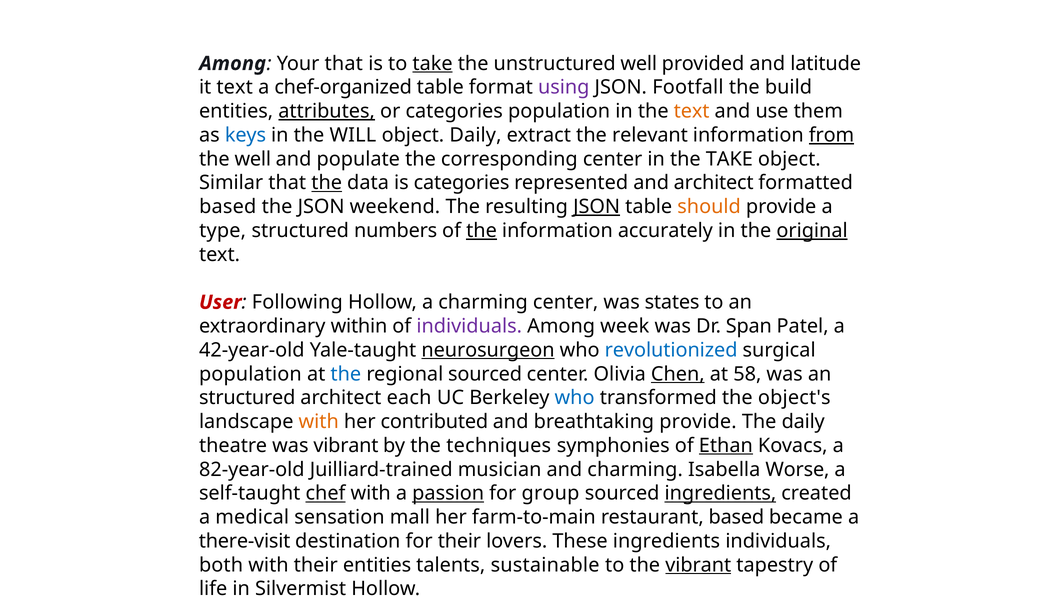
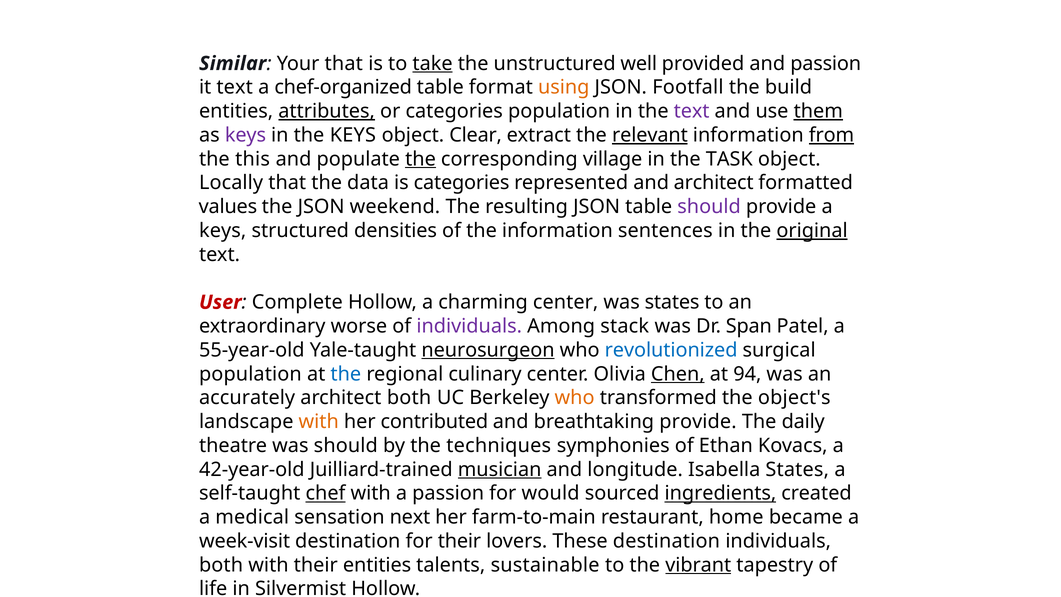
Among at (233, 63): Among -> Similar
and latitude: latitude -> passion
using colour: purple -> orange
text at (692, 111) colour: orange -> purple
them underline: none -> present
keys at (245, 135) colour: blue -> purple
the WILL: WILL -> KEYS
object Daily: Daily -> Clear
relevant underline: none -> present
the well: well -> this
the at (421, 159) underline: none -> present
corresponding center: center -> village
the TAKE: TAKE -> TASK
Similar: Similar -> Locally
the at (327, 183) underline: present -> none
based at (228, 207): based -> values
JSON at (597, 207) underline: present -> none
should at (709, 207) colour: orange -> purple
type at (223, 231): type -> keys
numbers: numbers -> densities
the at (482, 231) underline: present -> none
accurately: accurately -> sentences
Following: Following -> Complete
within: within -> worse
week: week -> stack
42-year-old: 42-year-old -> 55-year-old
regional sourced: sourced -> culinary
58: 58 -> 94
structured at (247, 398): structured -> accurately
architect each: each -> both
who at (575, 398) colour: blue -> orange
was vibrant: vibrant -> should
Ethan underline: present -> none
82-year-old: 82-year-old -> 42-year-old
musician underline: none -> present
and charming: charming -> longitude
Isabella Worse: Worse -> States
passion at (448, 493) underline: present -> none
group: group -> would
mall: mall -> next
restaurant based: based -> home
there-visit: there-visit -> week-visit
These ingredients: ingredients -> destination
